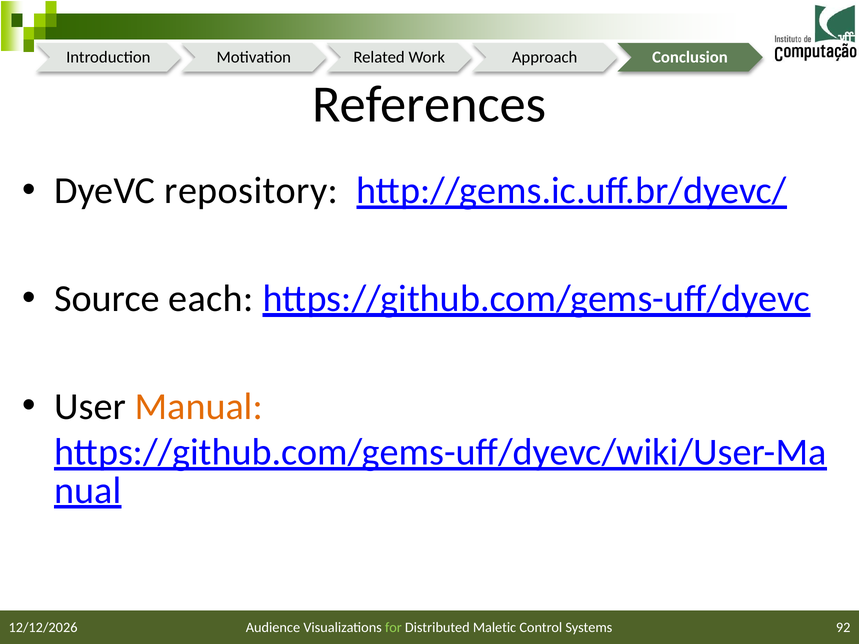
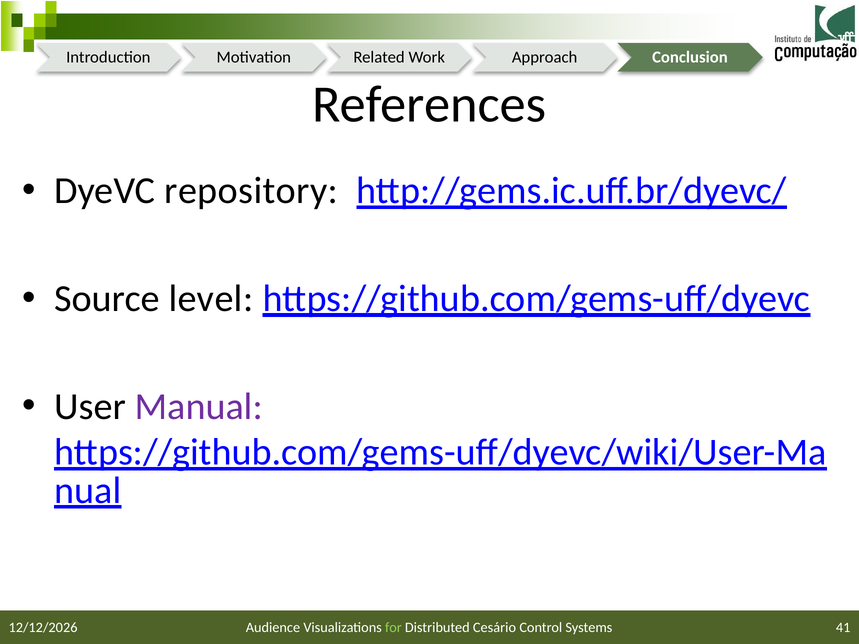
each: each -> level
Manual colour: orange -> purple
Maletic: Maletic -> Cesário
92: 92 -> 41
